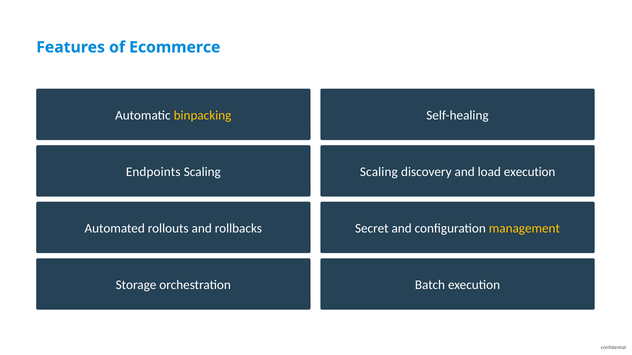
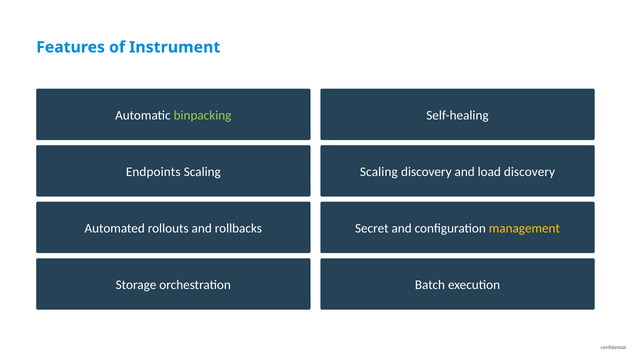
Ecommerce: Ecommerce -> Instrument
binpacking colour: yellow -> light green
load execution: execution -> discovery
